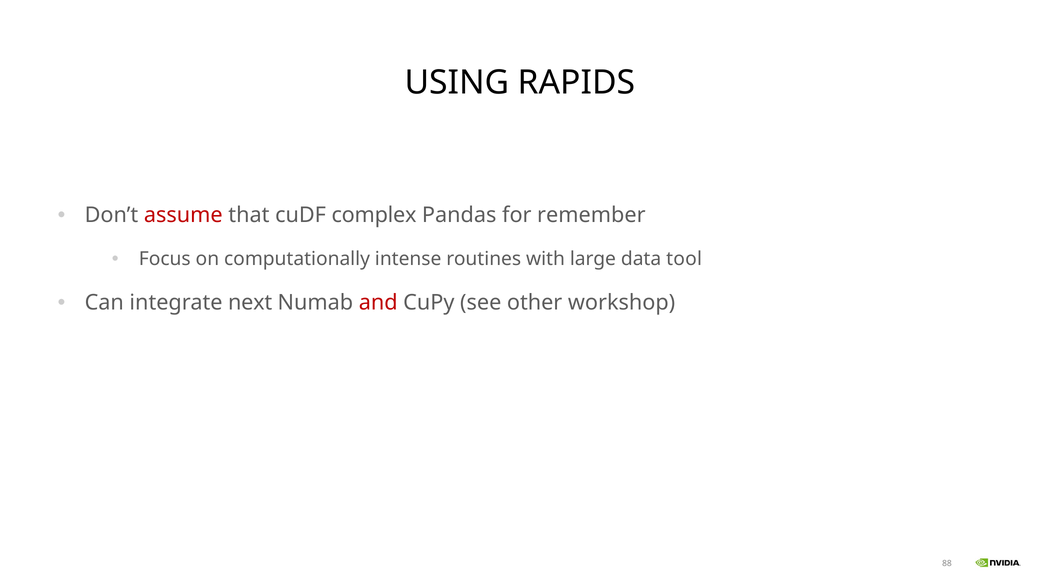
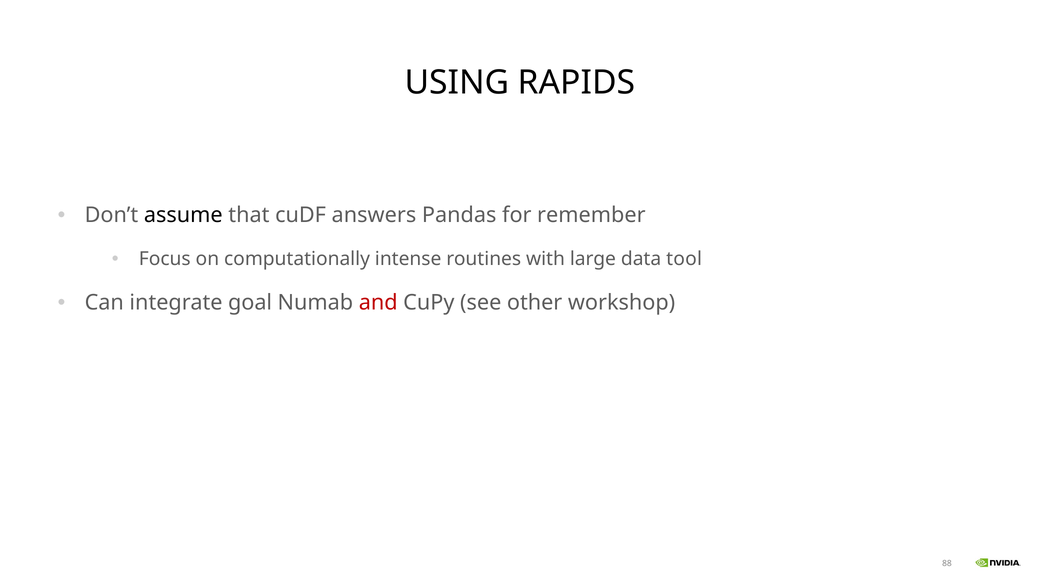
assume colour: red -> black
complex: complex -> answers
next: next -> goal
